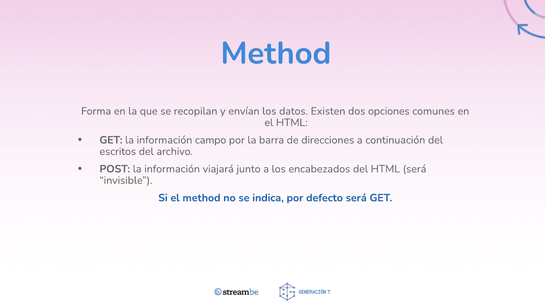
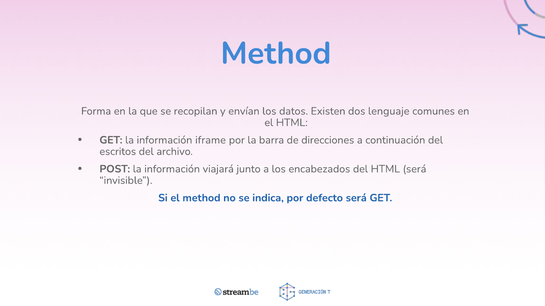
opciones: opciones -> lenguaje
campo: campo -> iframe
